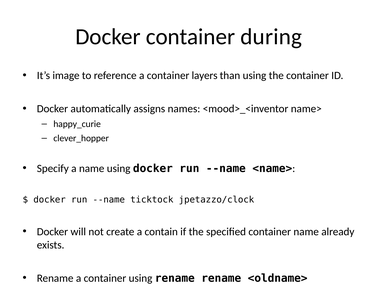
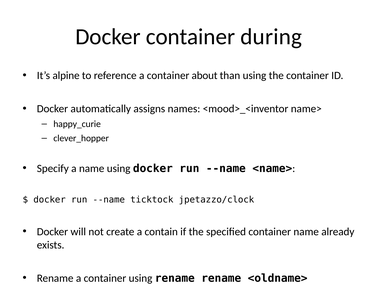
image: image -> alpine
layers: layers -> about
